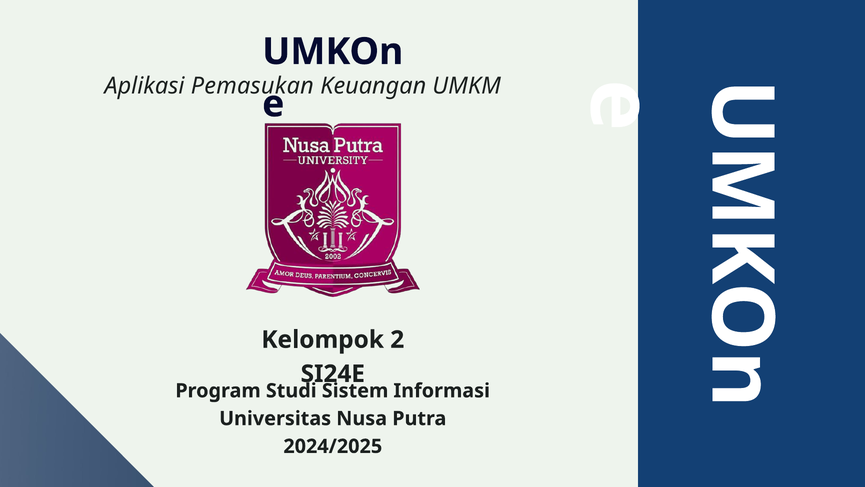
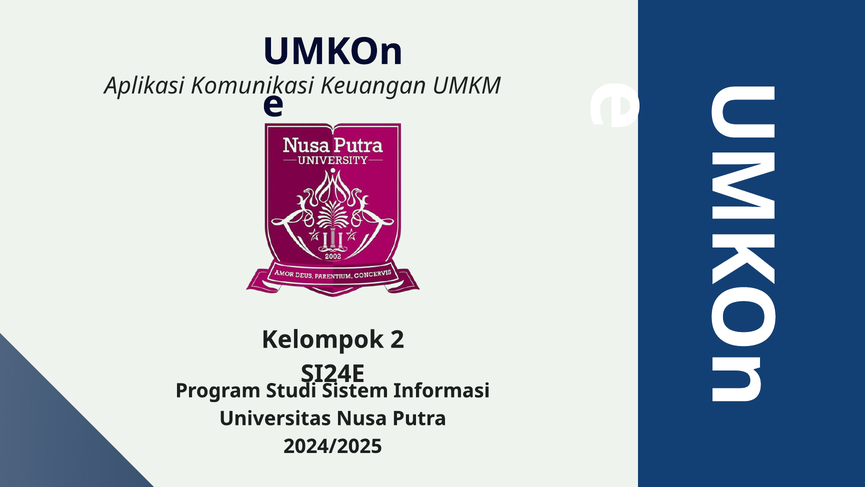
Pemasukan: Pemasukan -> Komunikasi
